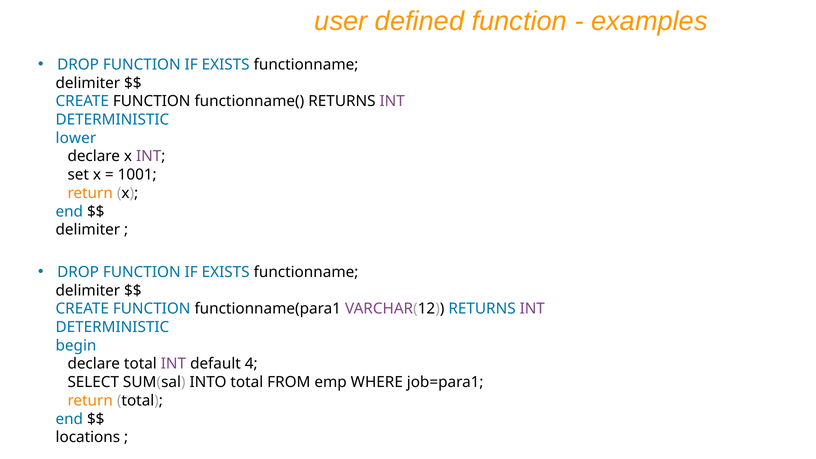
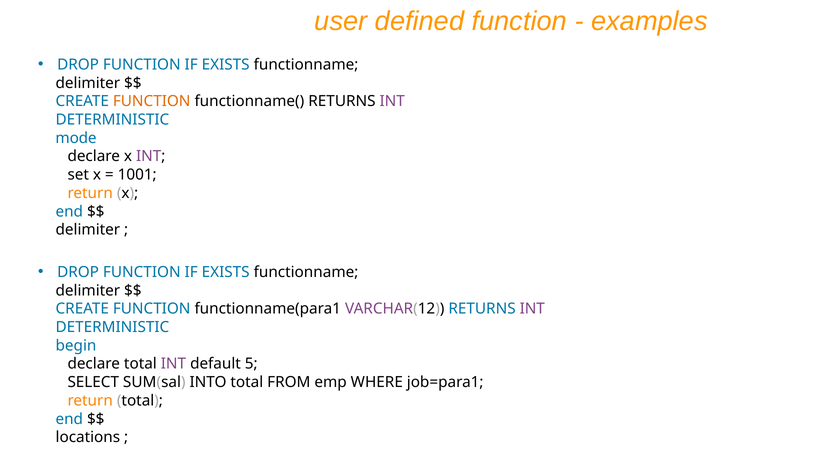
FUNCTION at (152, 101) colour: black -> orange
lower: lower -> mode
4: 4 -> 5
